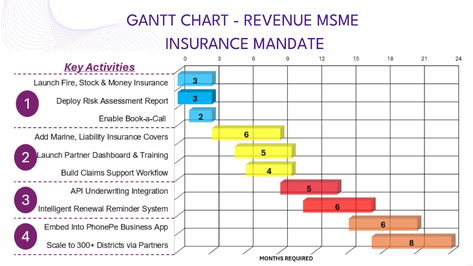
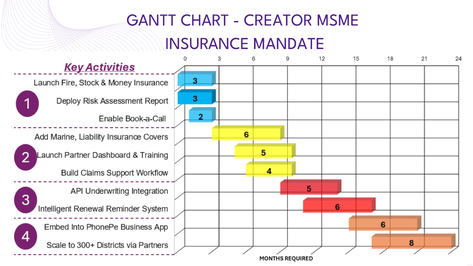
REVENUE: REVENUE -> CREATOR
